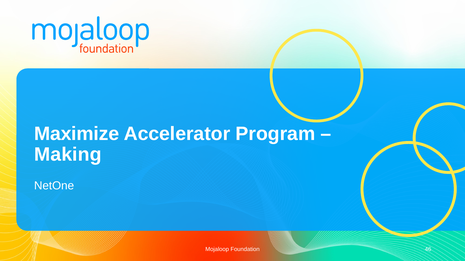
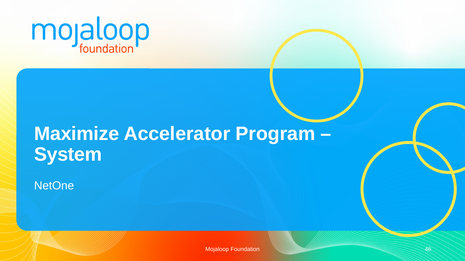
Making: Making -> System
